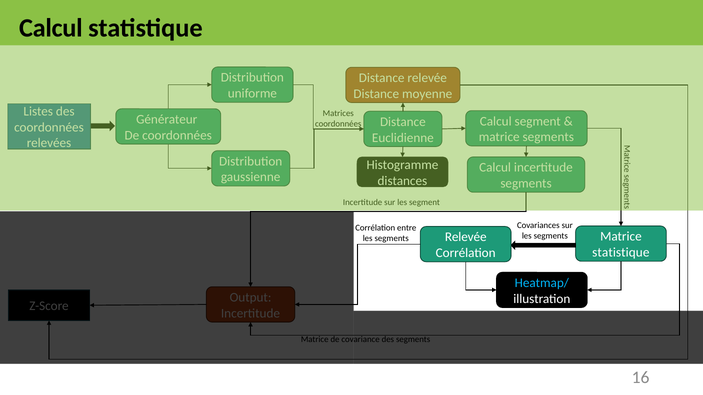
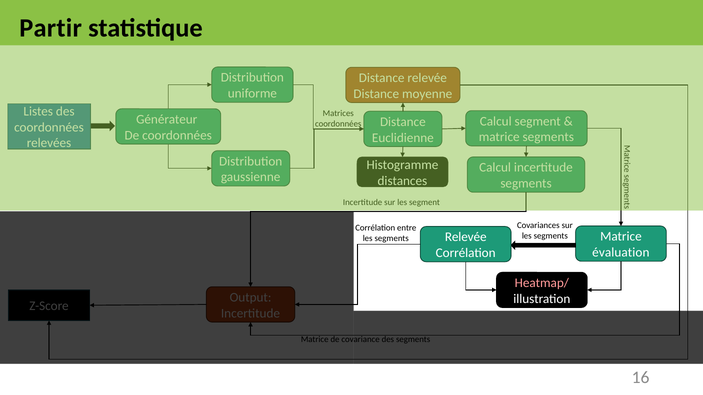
Calcul at (51, 28): Calcul -> Partir
statistique at (621, 253): statistique -> évaluation
Heatmap/ colour: light blue -> pink
